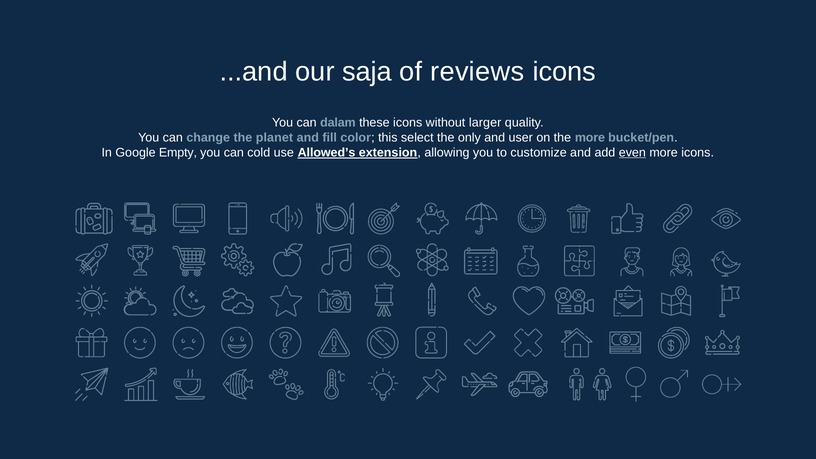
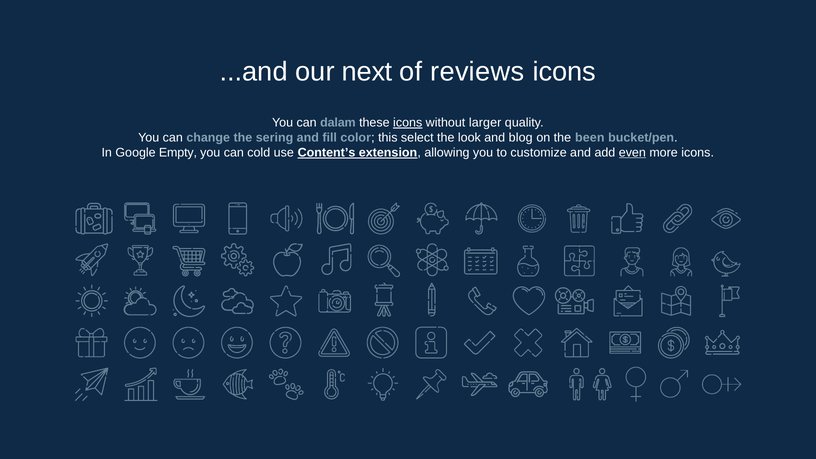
saja: saja -> next
icons at (408, 123) underline: none -> present
planet: planet -> sering
only: only -> look
user: user -> blog
the more: more -> been
Allowed’s: Allowed’s -> Content’s
